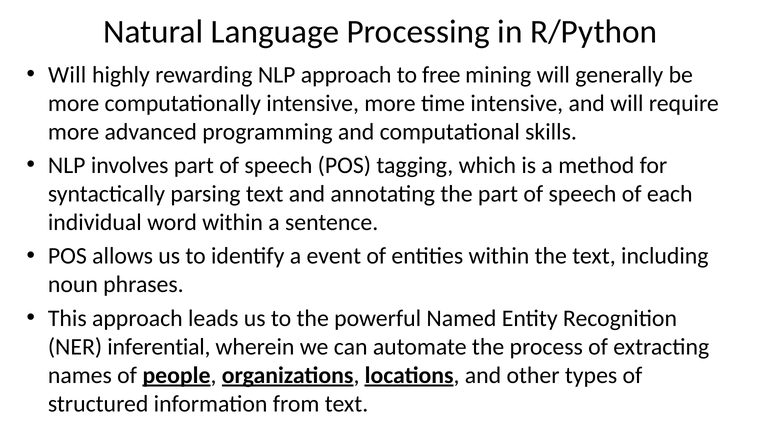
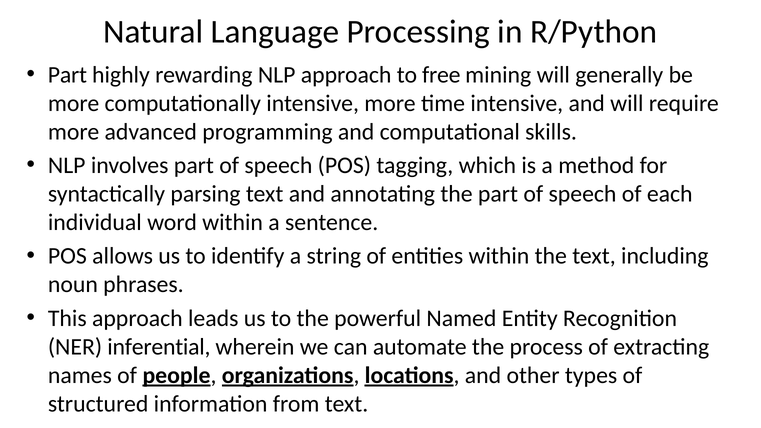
Will at (67, 75): Will -> Part
event: event -> string
